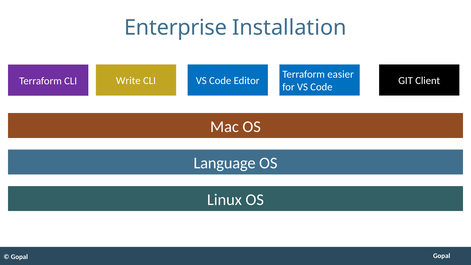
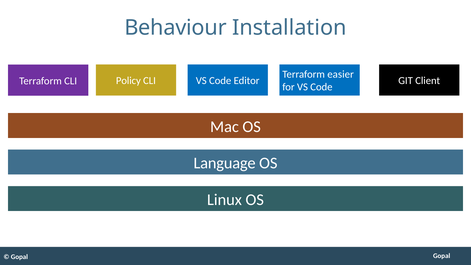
Enterprise: Enterprise -> Behaviour
Write: Write -> Policy
